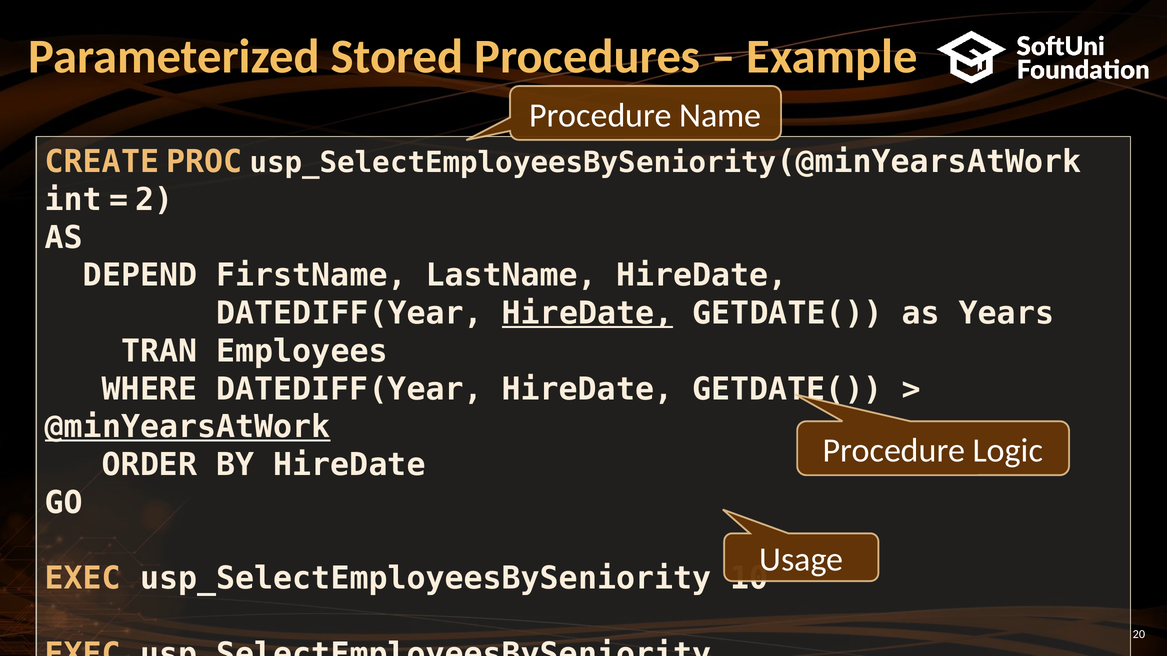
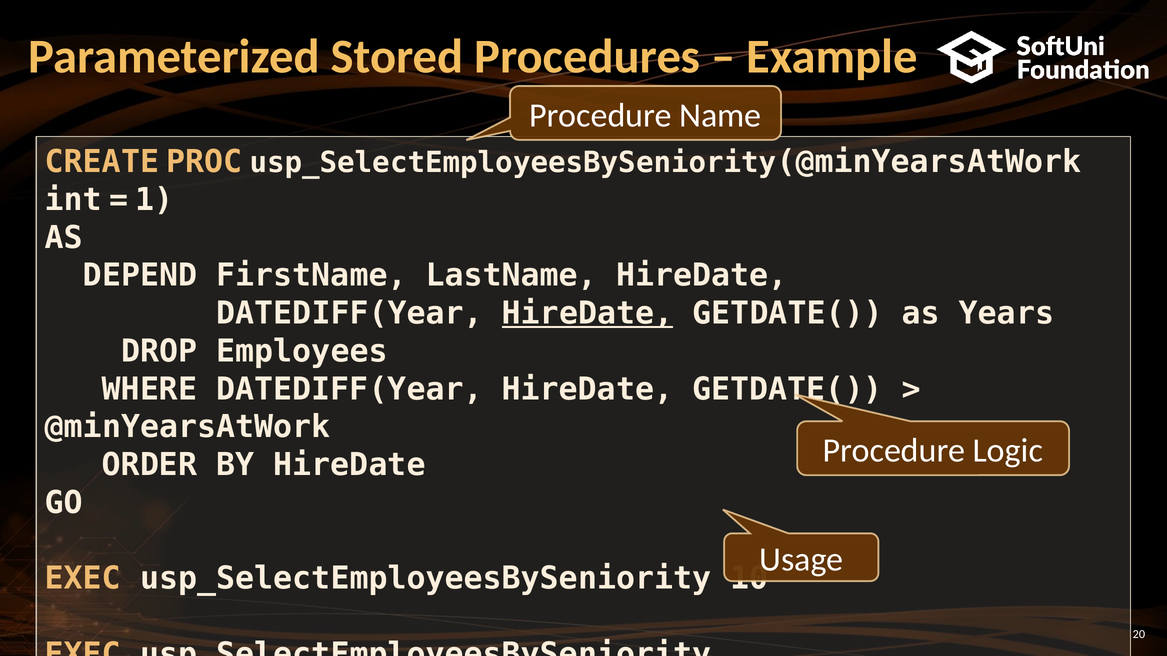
2: 2 -> 1
TRAN: TRAN -> DROP
@minYearsAtWork underline: present -> none
